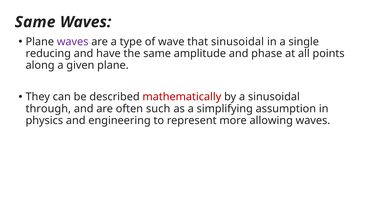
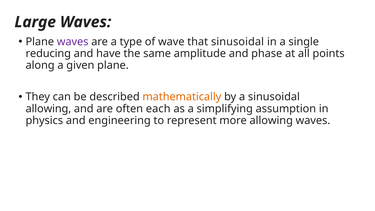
Same at (35, 22): Same -> Large
mathematically colour: red -> orange
through at (48, 109): through -> allowing
such: such -> each
